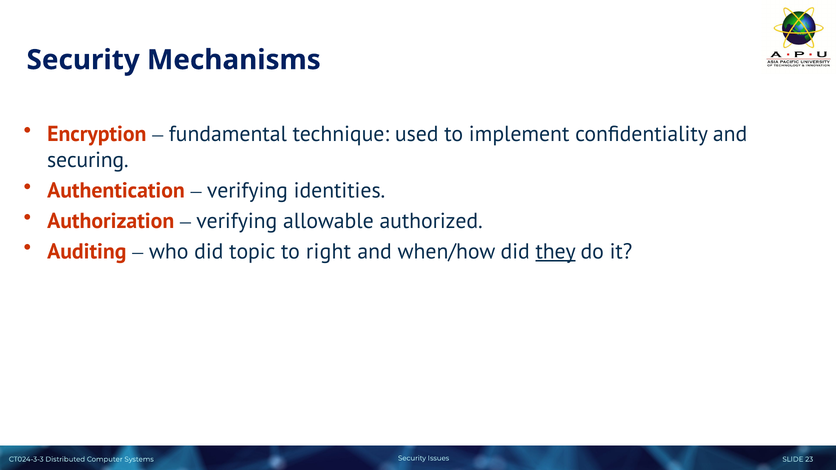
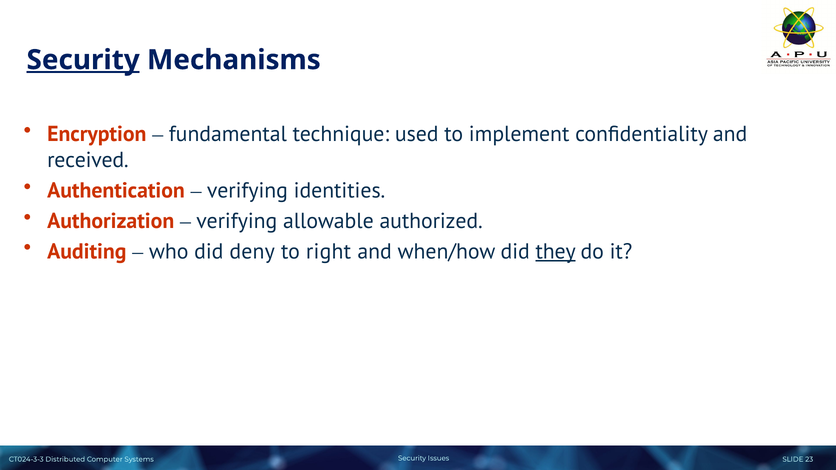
Security at (83, 60) underline: none -> present
securing: securing -> received
topic: topic -> deny
